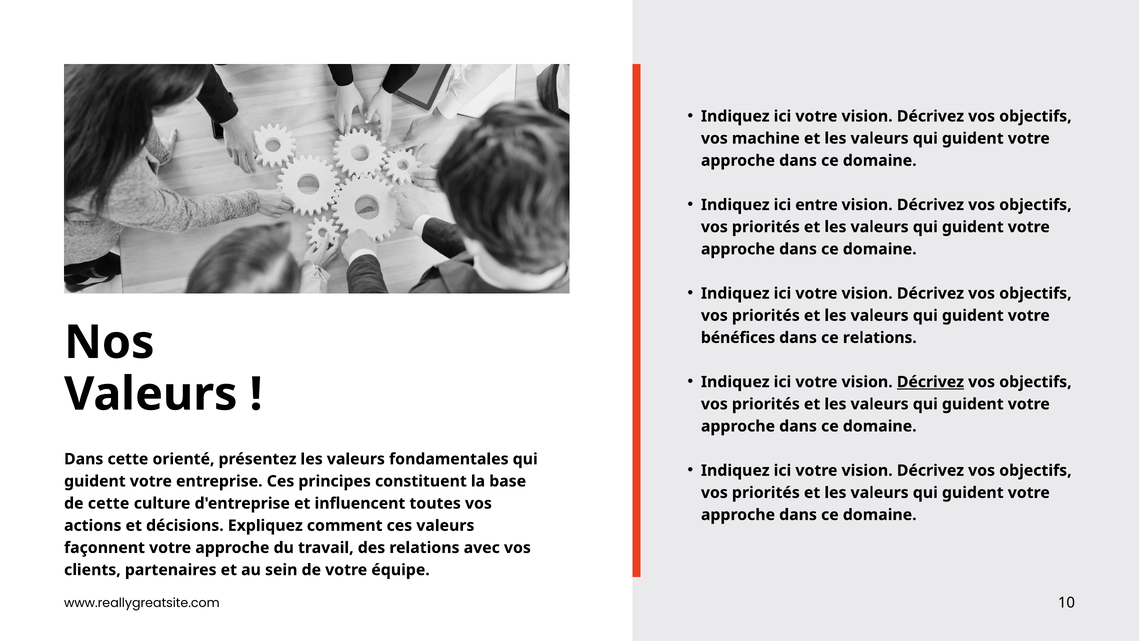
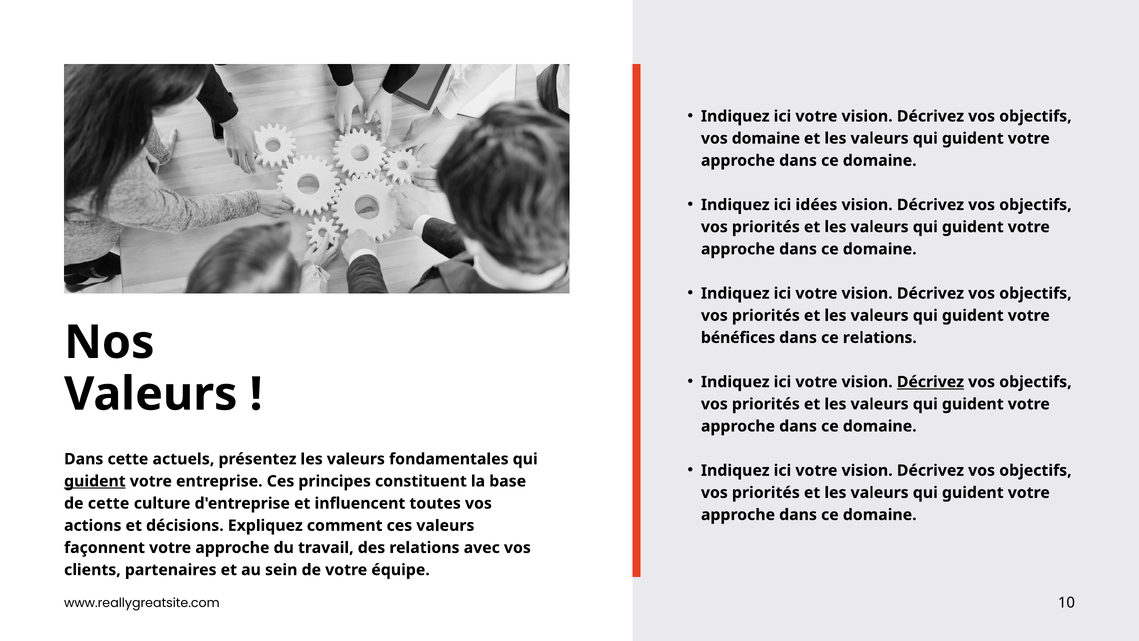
vos machine: machine -> domaine
entre: entre -> idées
orienté: orienté -> actuels
guident at (95, 481) underline: none -> present
